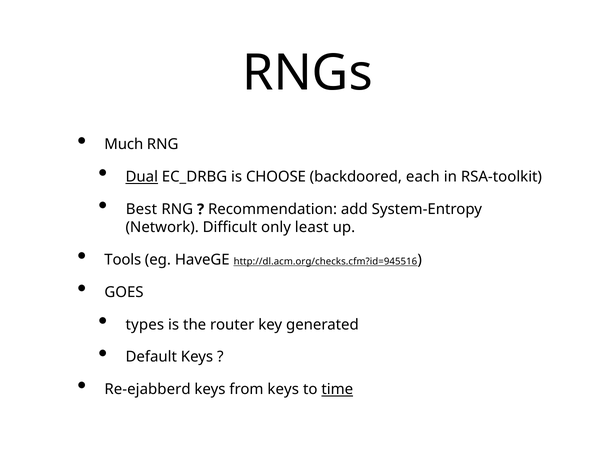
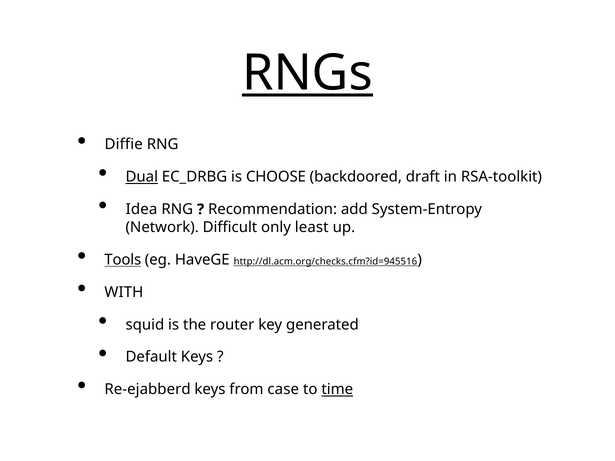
RNGs underline: none -> present
Much: Much -> Diffie
each: each -> draft
Best: Best -> Idea
Tools underline: none -> present
GOES: GOES -> WITH
types: types -> squid
from keys: keys -> case
